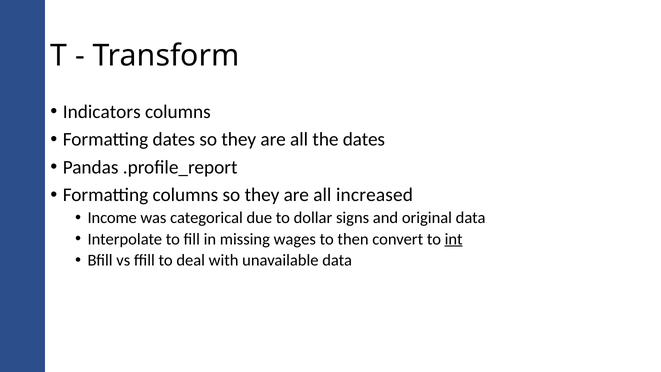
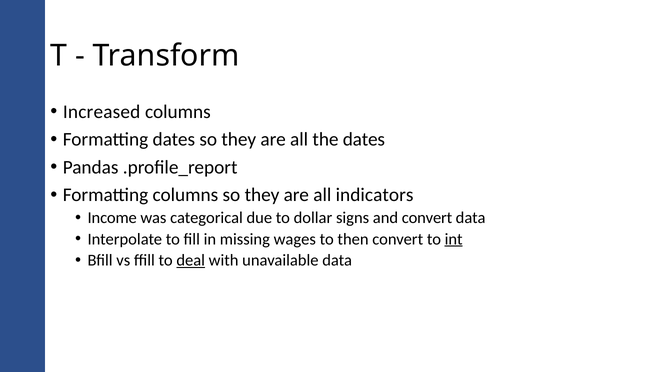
Indicators: Indicators -> Increased
increased: increased -> indicators
and original: original -> convert
deal underline: none -> present
